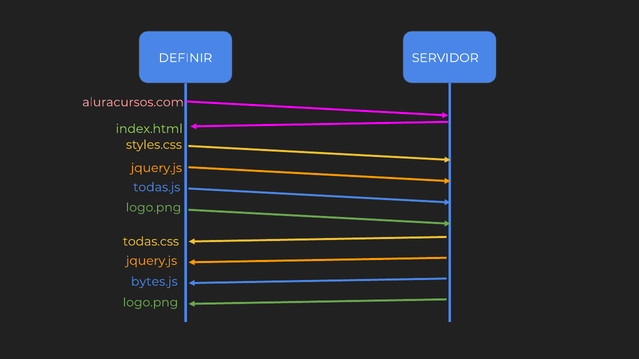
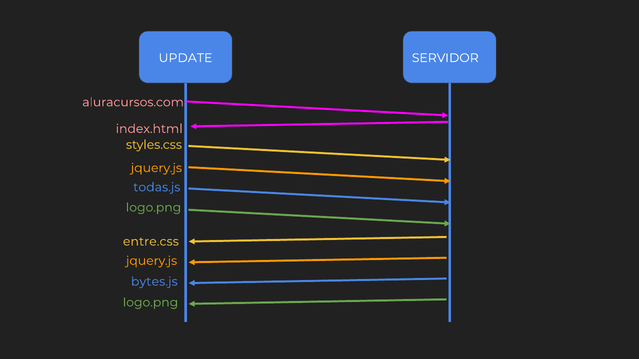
DEFINIR: DEFINIR -> UPDATE
index.html colour: light green -> pink
todas.css: todas.css -> entre.css
